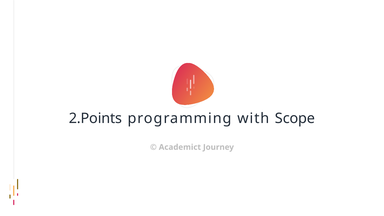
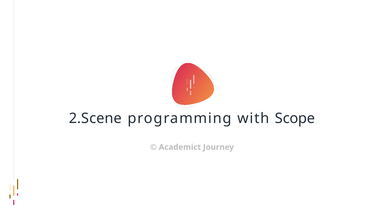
2.Points: 2.Points -> 2.Scene
